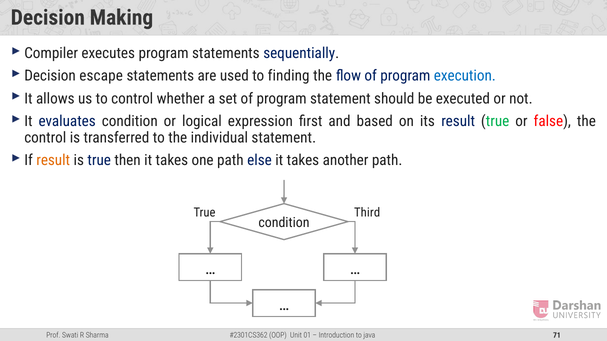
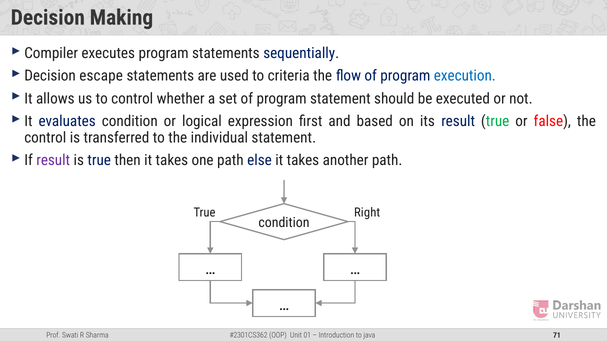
finding: finding -> criteria
result at (53, 161) colour: orange -> purple
Third: Third -> Right
